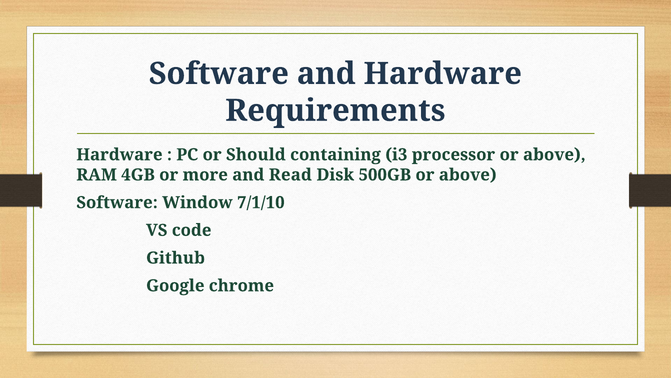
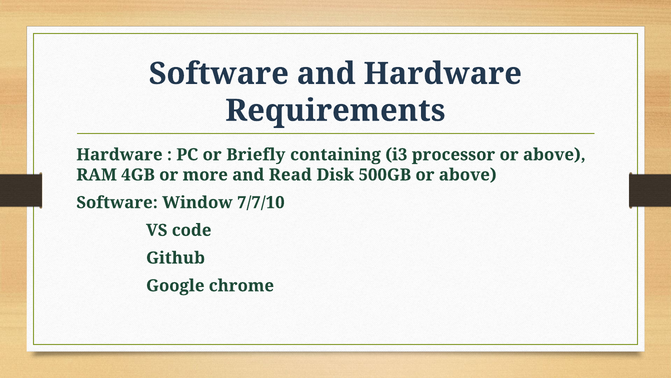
Should: Should -> Briefly
7/1/10: 7/1/10 -> 7/7/10
